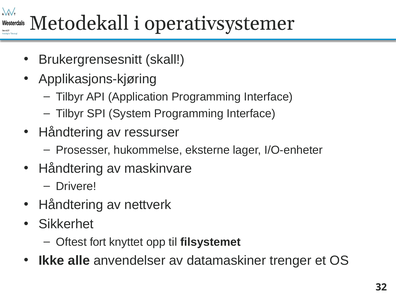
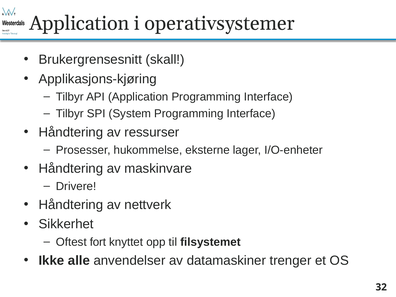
Metodekall at (79, 23): Metodekall -> Application
